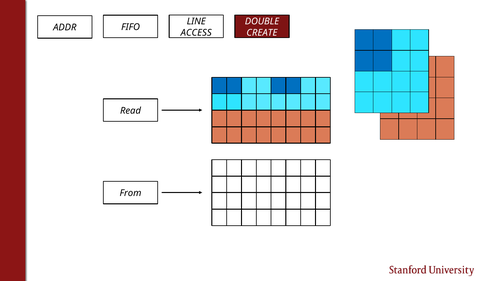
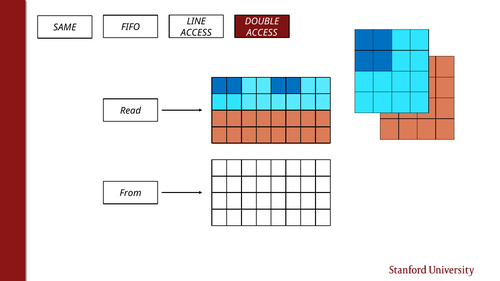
ADDR: ADDR -> SAME
CREATE at (262, 33): CREATE -> ACCESS
